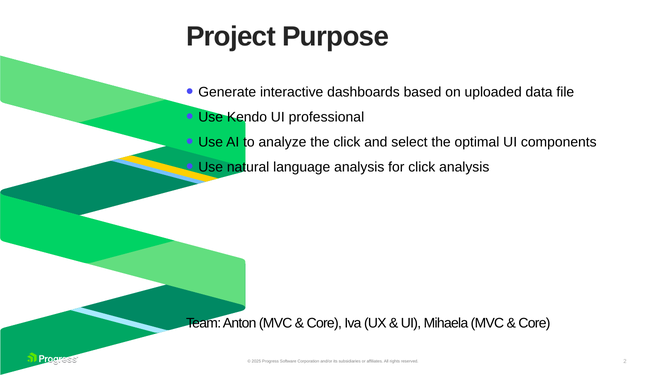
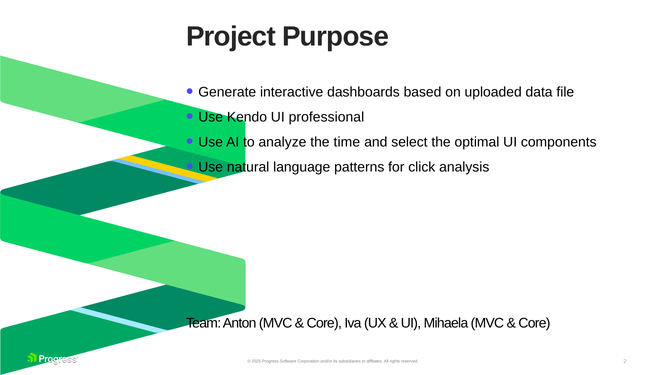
the click: click -> time
language analysis: analysis -> patterns
